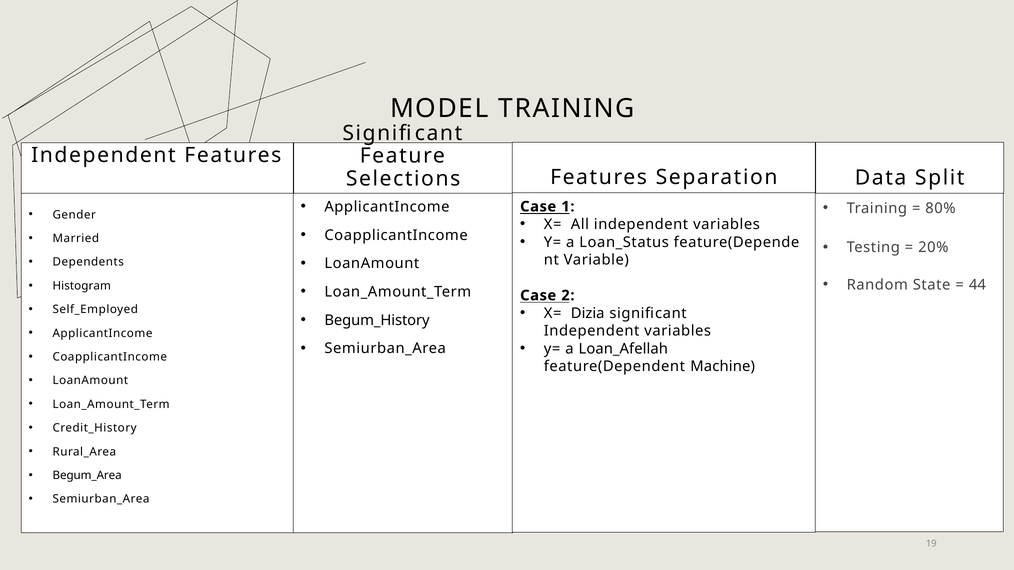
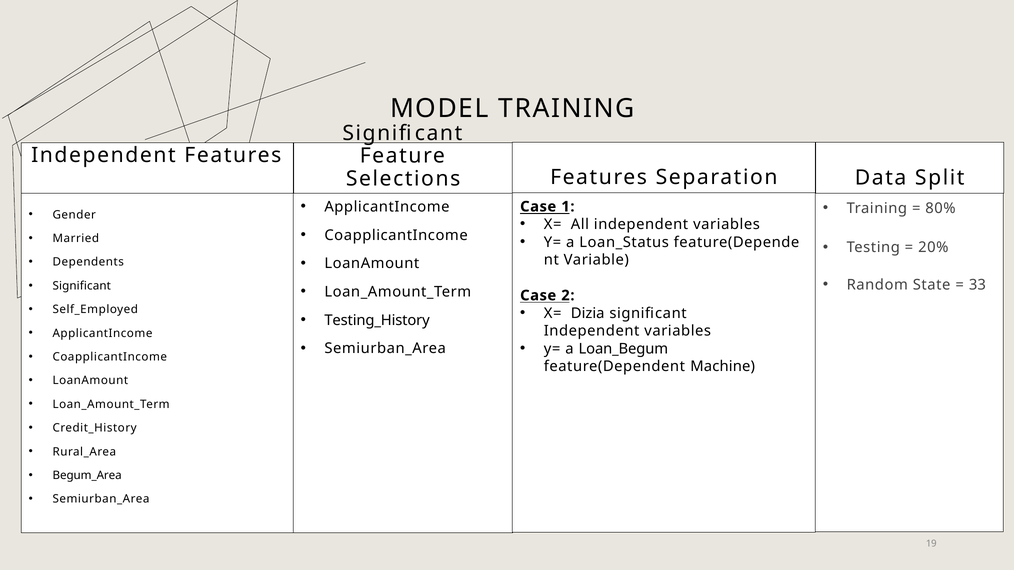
44: 44 -> 33
Histogram at (82, 286): Histogram -> Significant
Begum_History: Begum_History -> Testing_History
Loan_Afellah: Loan_Afellah -> Loan_Begum
